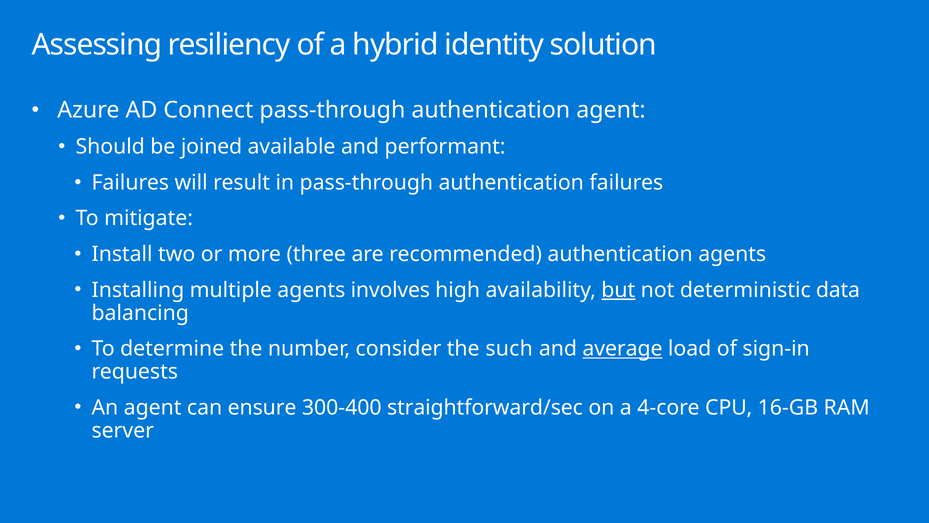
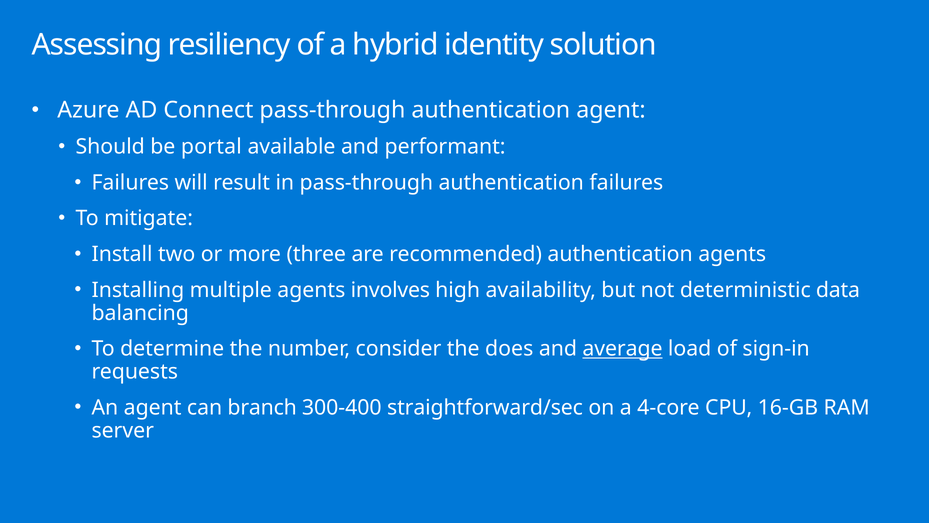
joined: joined -> portal
but underline: present -> none
such: such -> does
ensure: ensure -> branch
